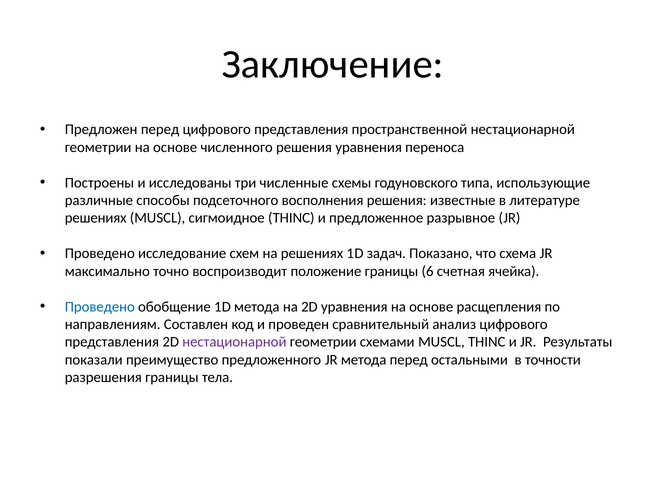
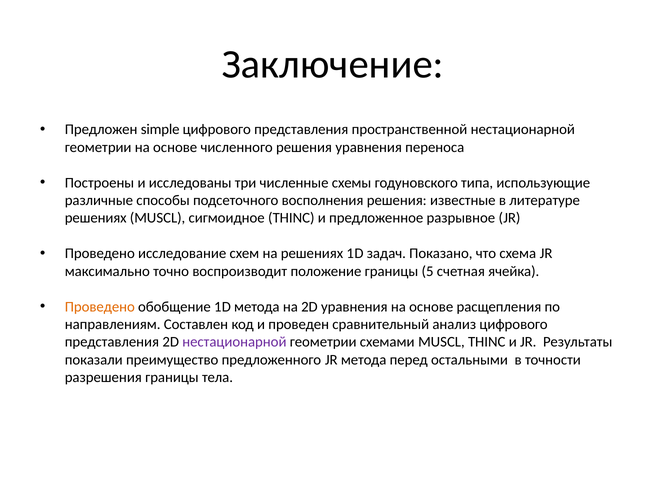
Предложен перед: перед -> simple
6: 6 -> 5
Проведено at (100, 307) colour: blue -> orange
